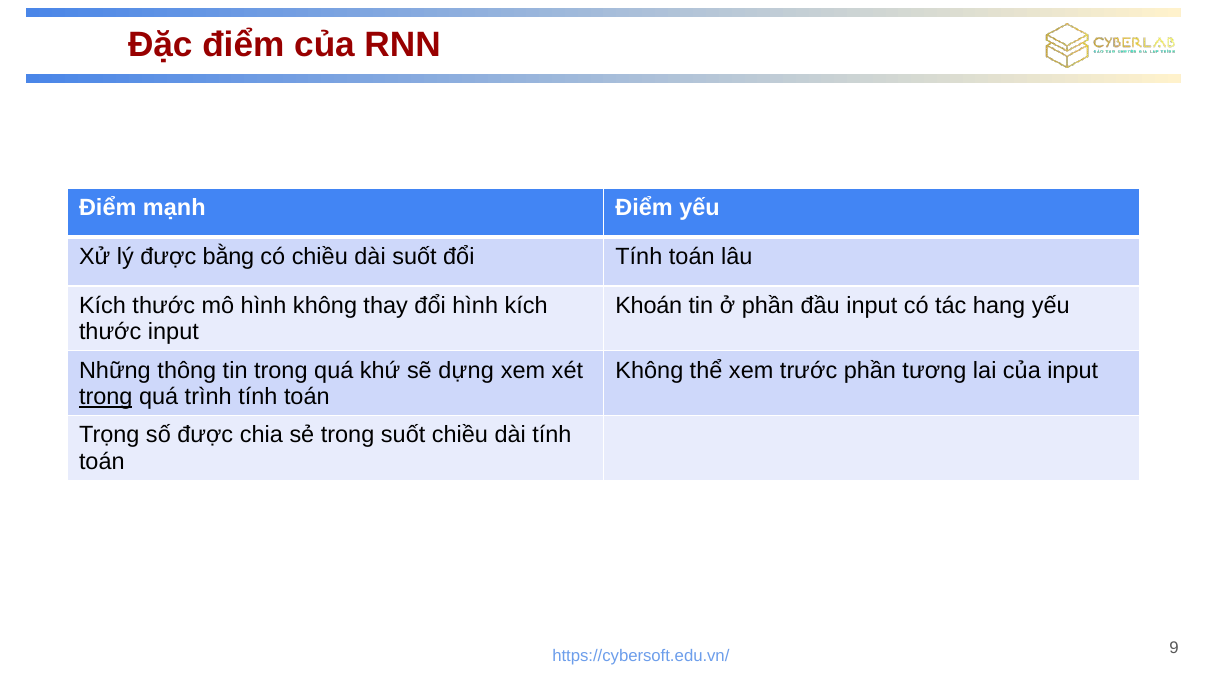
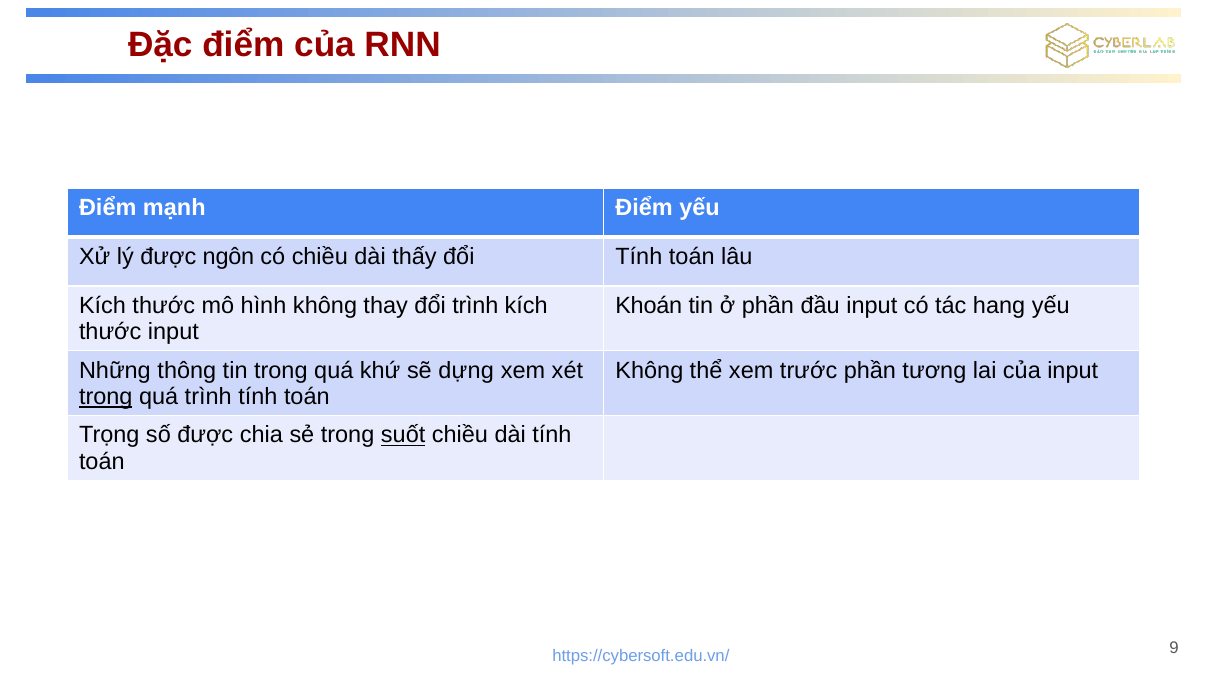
bằng: bằng -> ngôn
dài suốt: suốt -> thấy
đổi hình: hình -> trình
suốt at (403, 435) underline: none -> present
